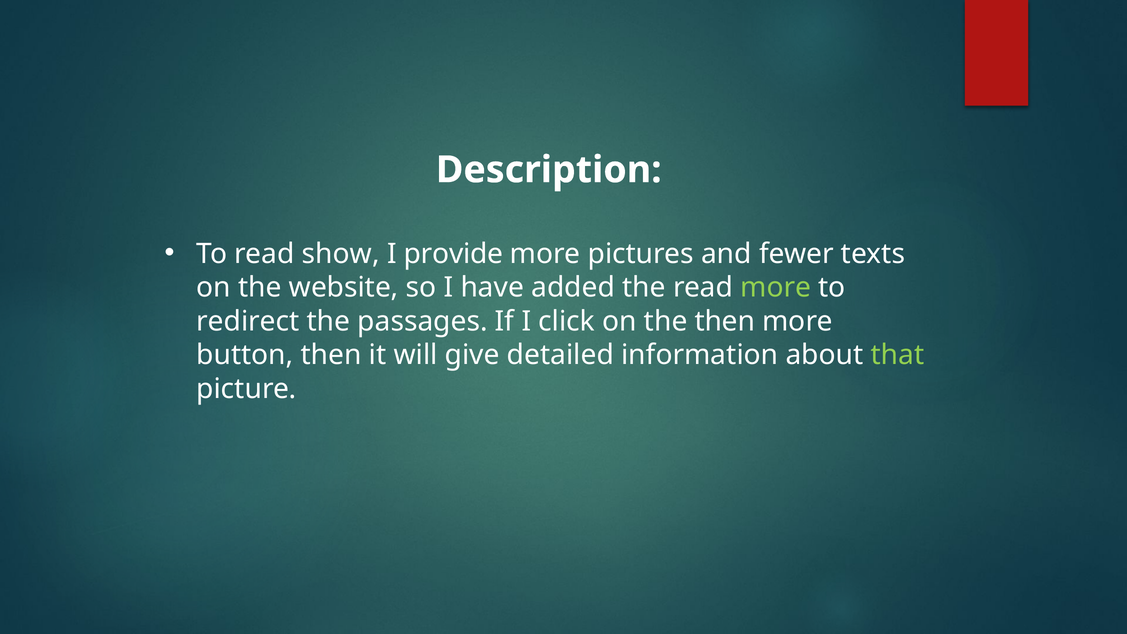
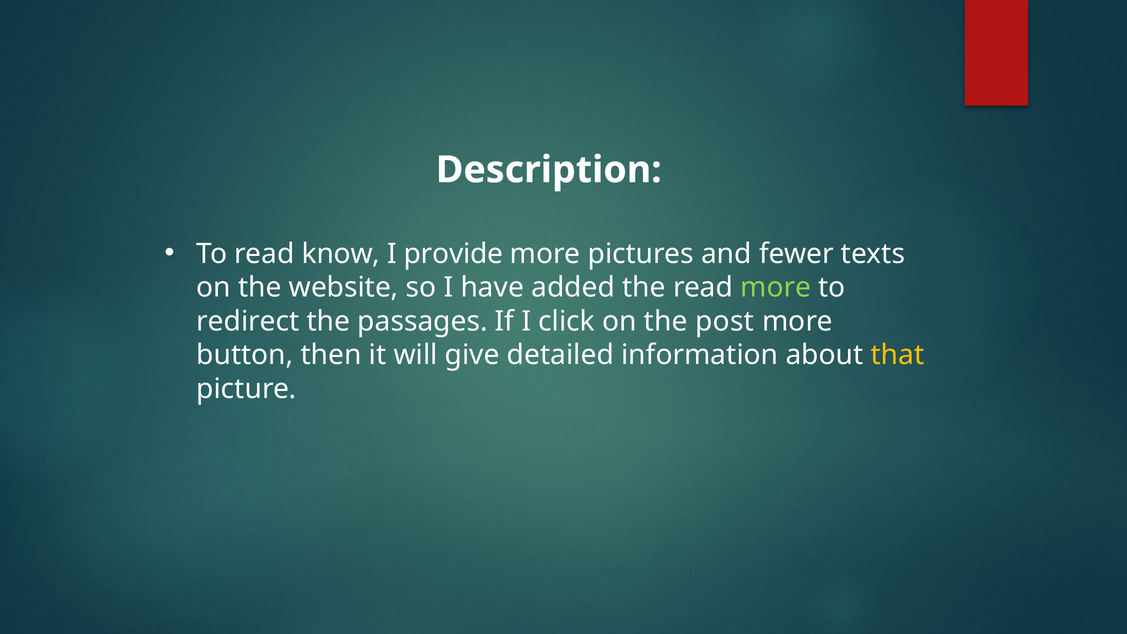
show: show -> know
the then: then -> post
that colour: light green -> yellow
